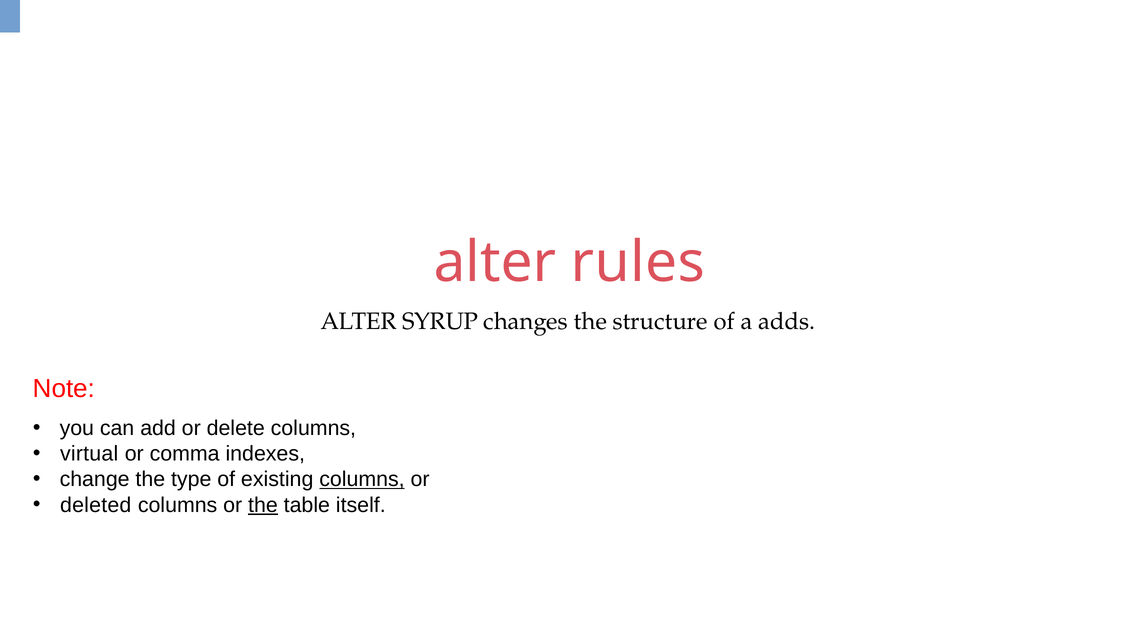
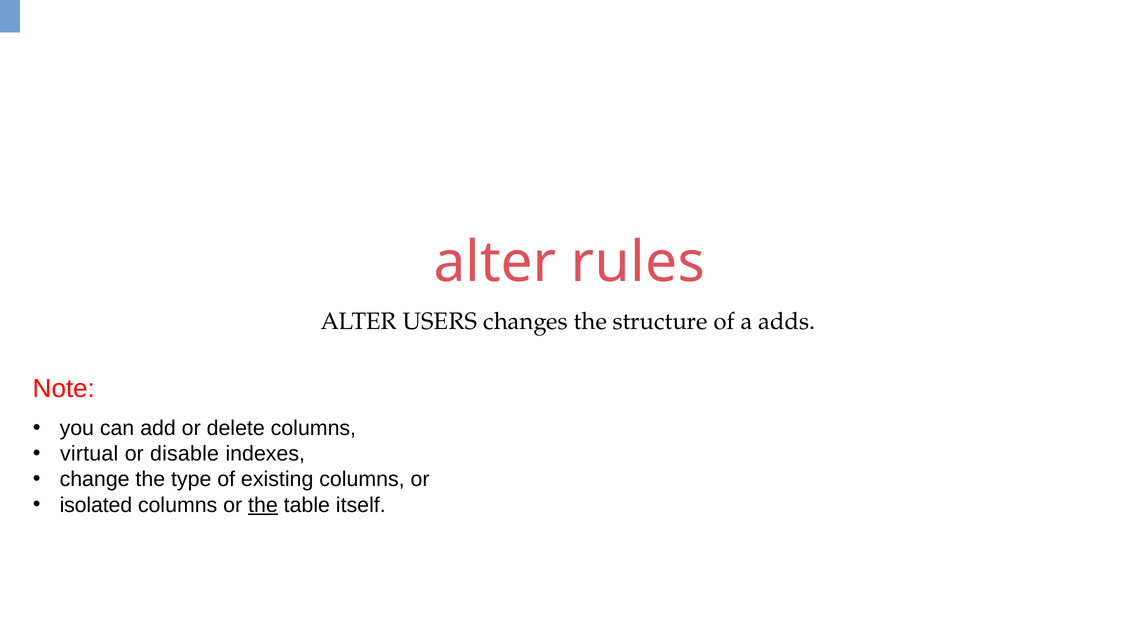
SYRUP: SYRUP -> USERS
comma: comma -> disable
columns at (362, 480) underline: present -> none
deleted: deleted -> isolated
